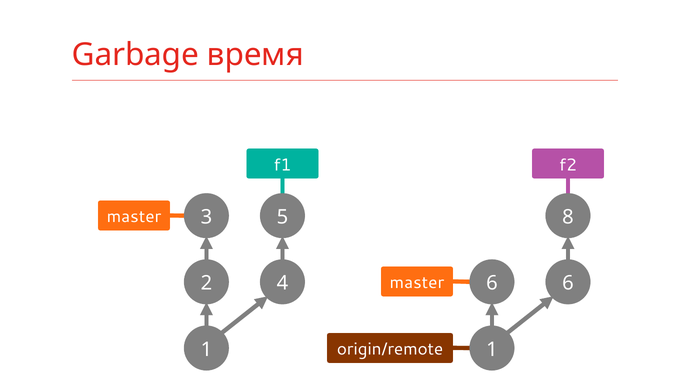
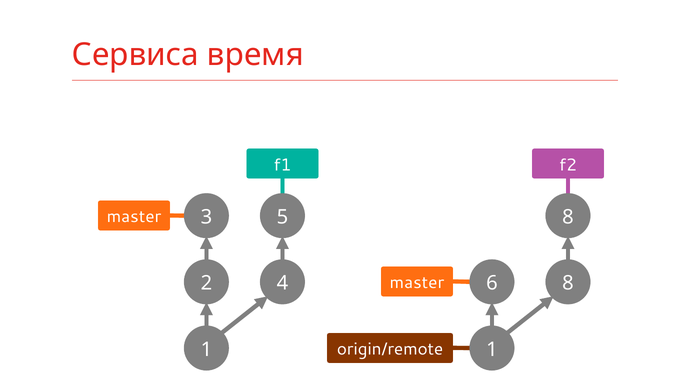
Garbage: Garbage -> Сервиса
master 6: 6 -> 8
